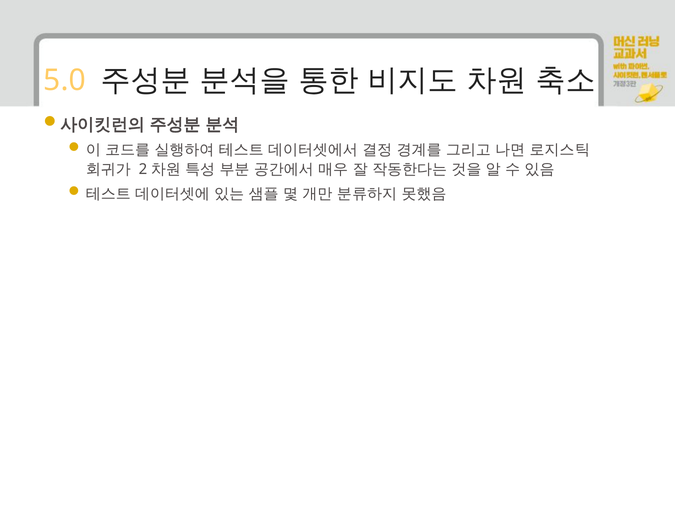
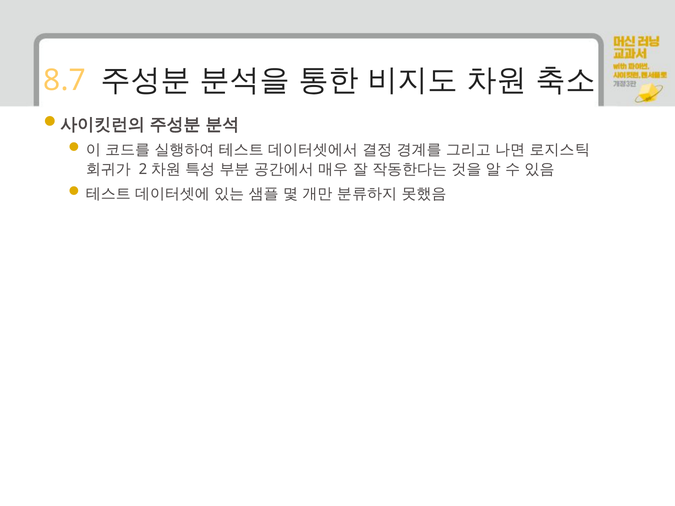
5.0: 5.0 -> 8.7
